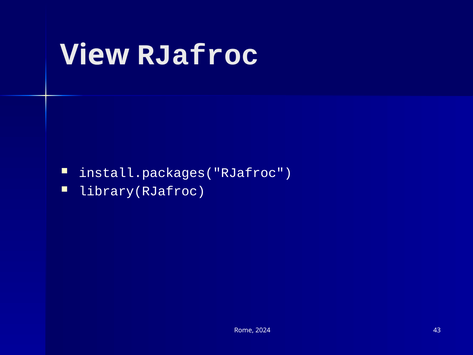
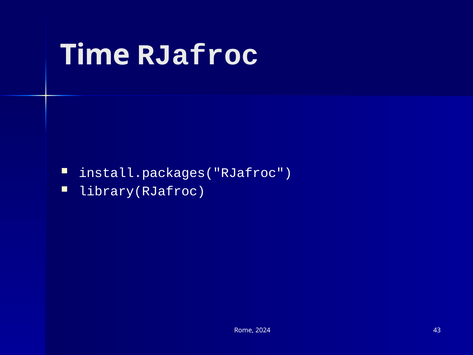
View: View -> Time
